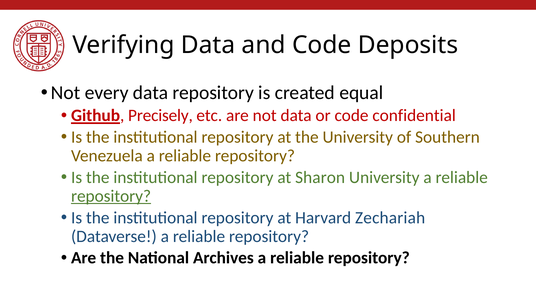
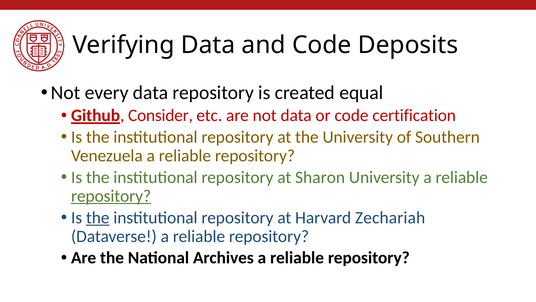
Precisely: Precisely -> Consider
confidential: confidential -> certification
the at (98, 217) underline: none -> present
